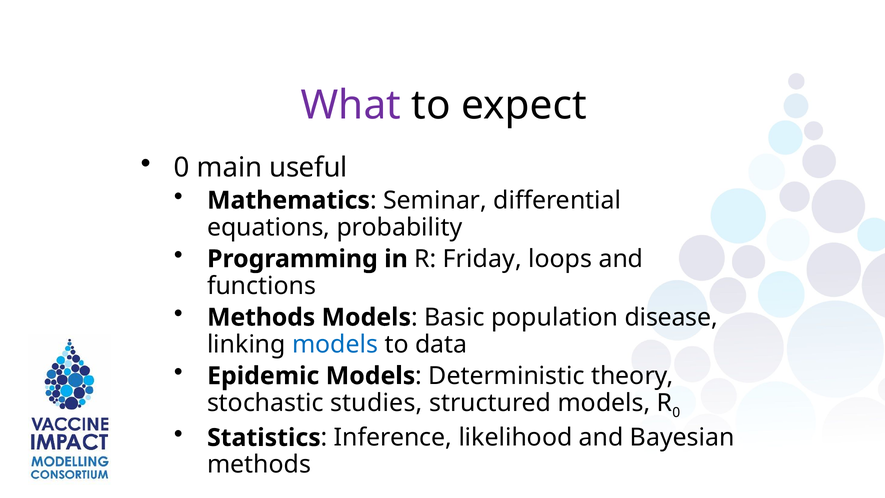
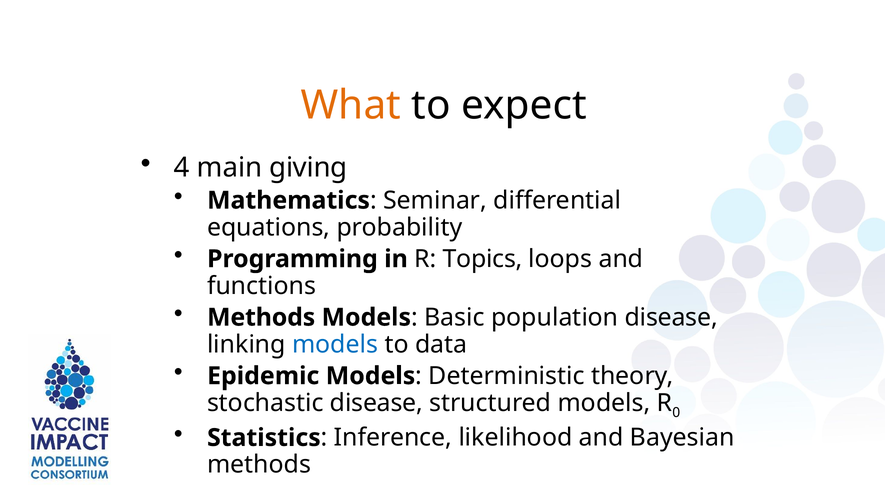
What colour: purple -> orange
0 at (182, 168): 0 -> 4
useful: useful -> giving
Friday: Friday -> Topics
stochastic studies: studies -> disease
